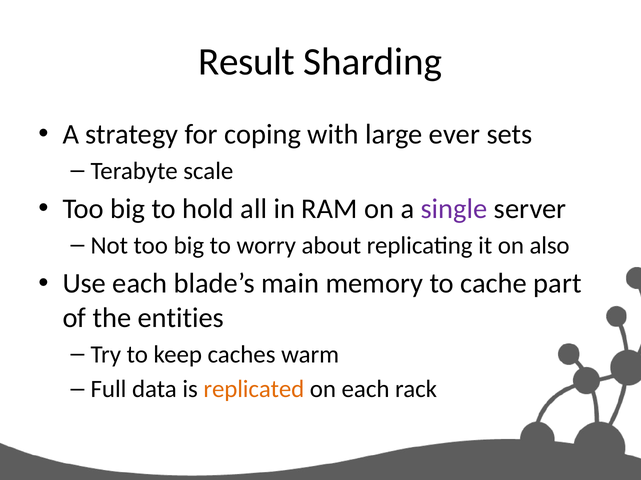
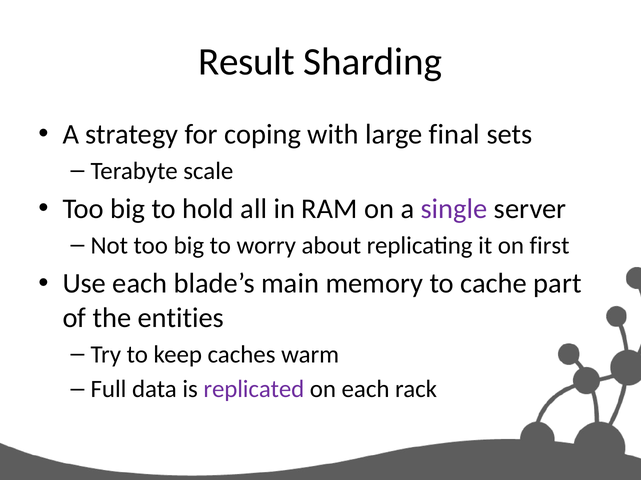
ever: ever -> final
also: also -> first
replicated colour: orange -> purple
